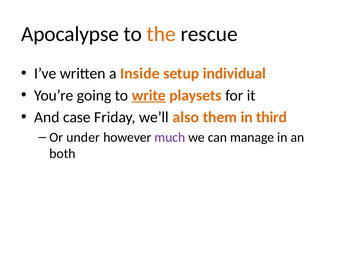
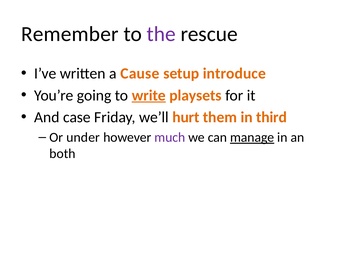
Apocalypse: Apocalypse -> Remember
the colour: orange -> purple
Inside: Inside -> Cause
individual: individual -> introduce
also: also -> hurt
manage underline: none -> present
